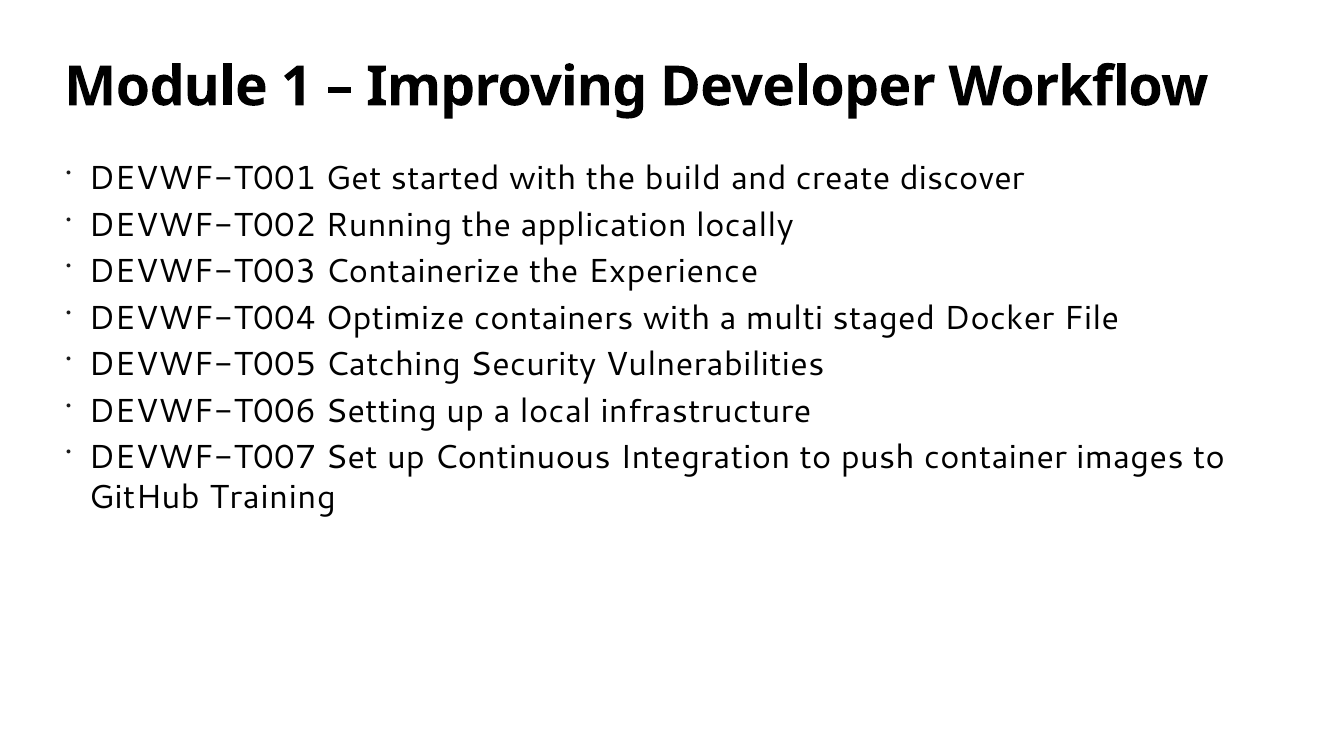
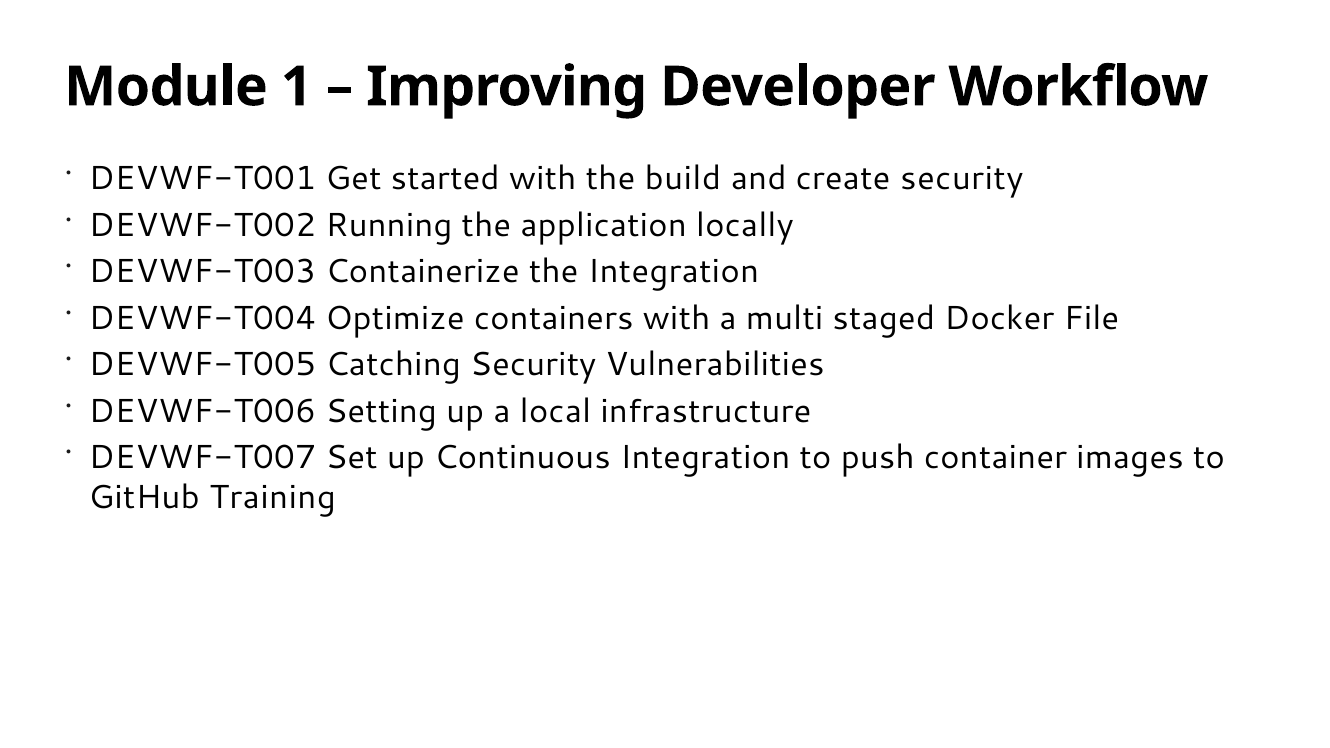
create discover: discover -> security
the Experience: Experience -> Integration
